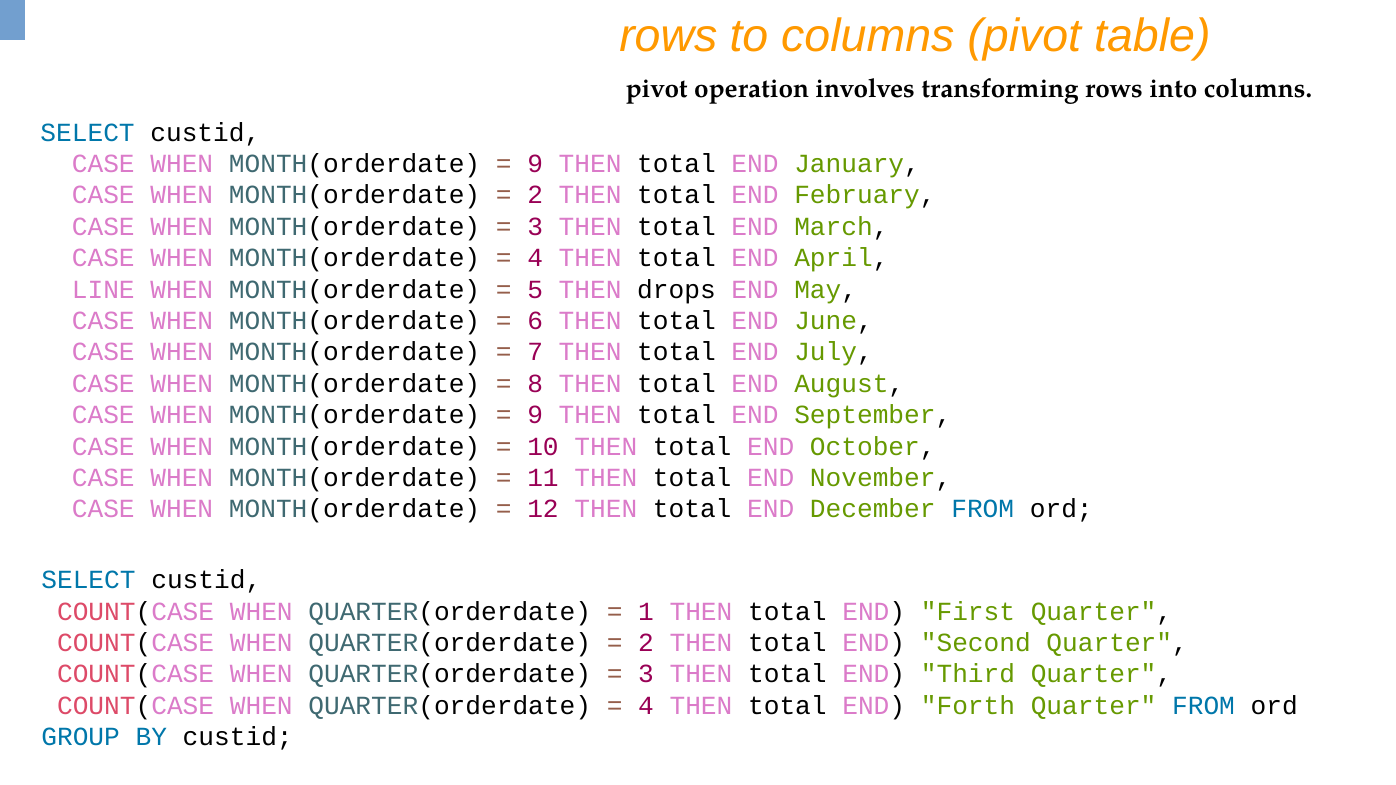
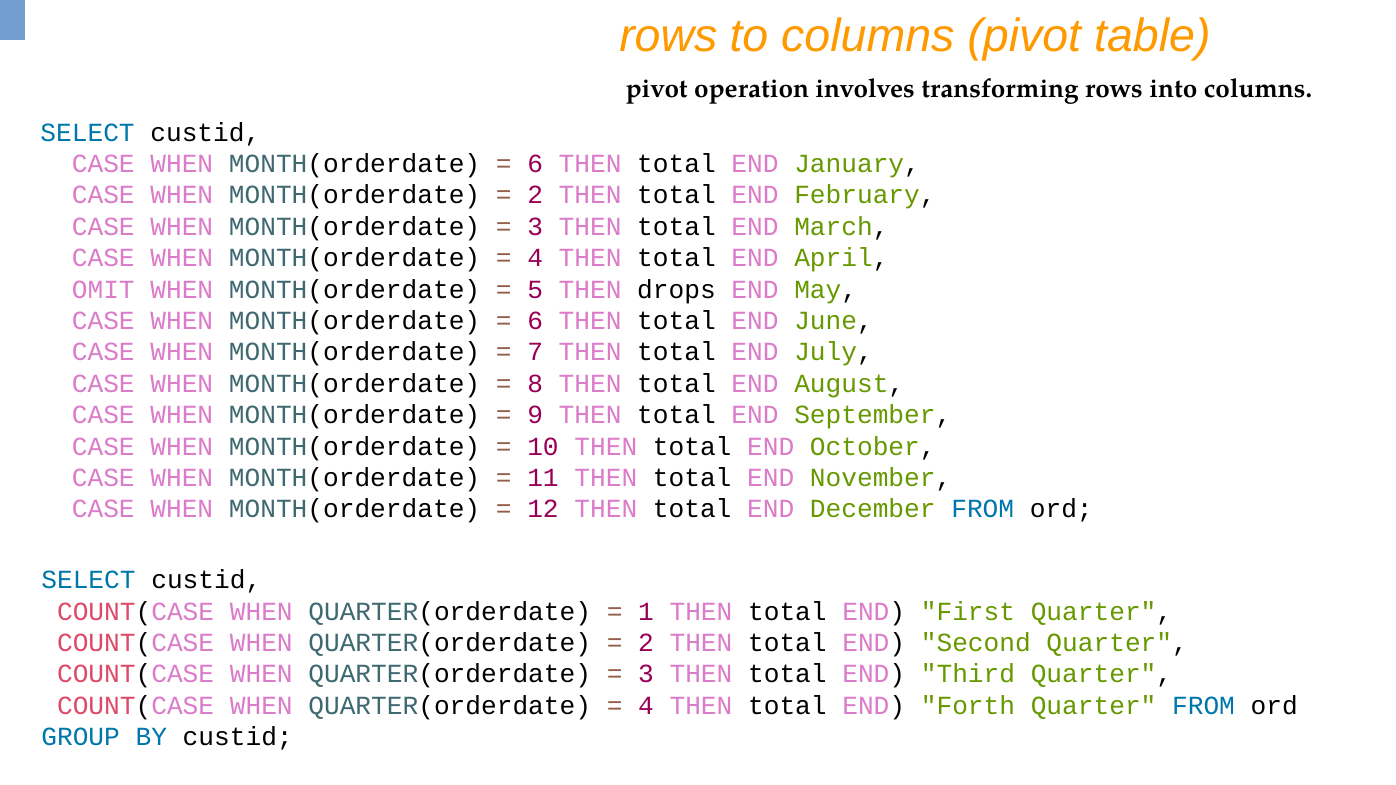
9 at (535, 164): 9 -> 6
LINE: LINE -> OMIT
